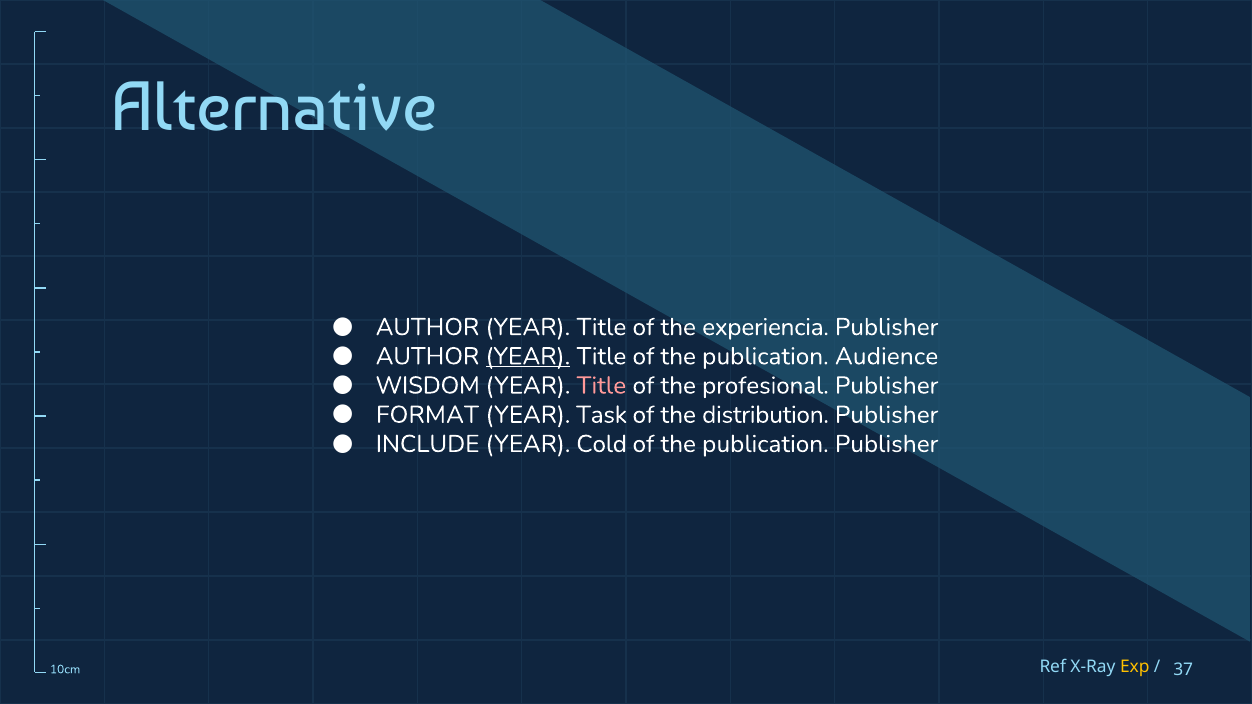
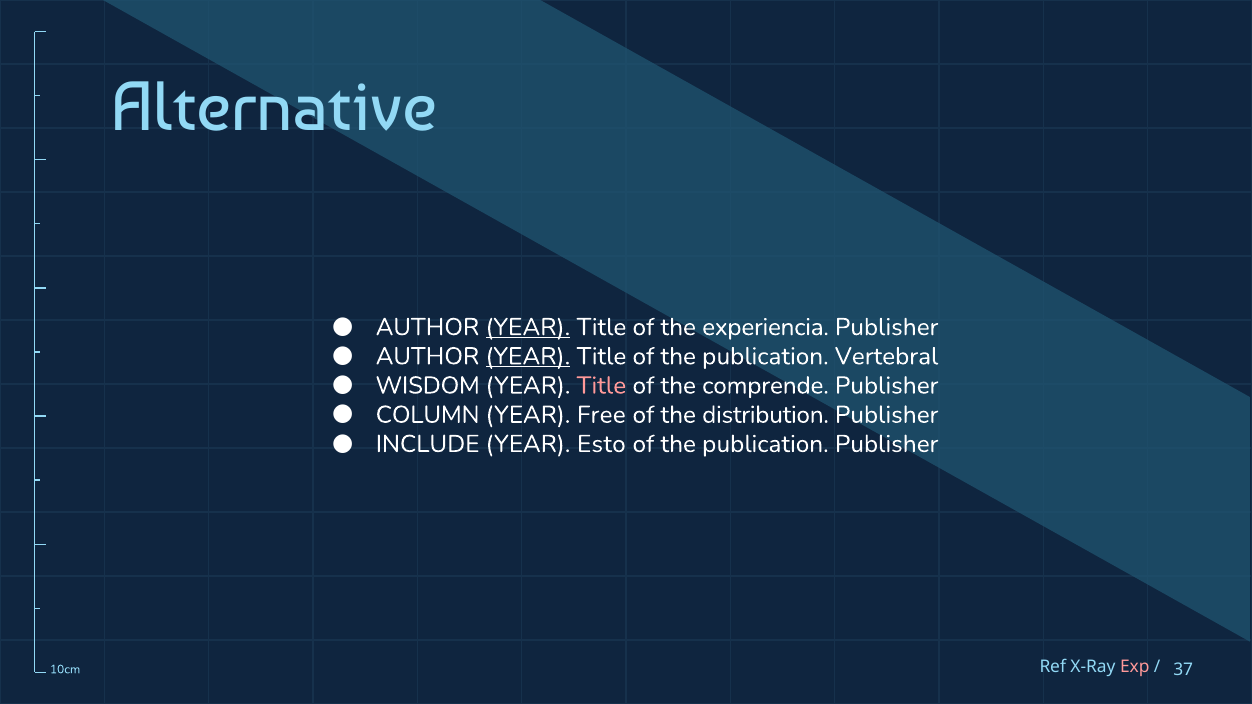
YEAR at (528, 327) underline: none -> present
Audience: Audience -> Vertebral
profesional: profesional -> comprende
FORMAT: FORMAT -> COLUMN
Task: Task -> Free
Cold: Cold -> Esto
Exp colour: yellow -> pink
